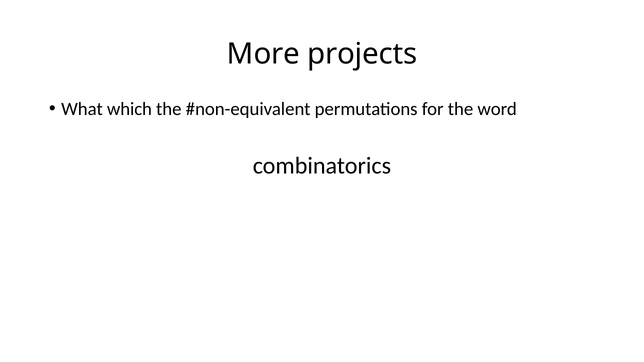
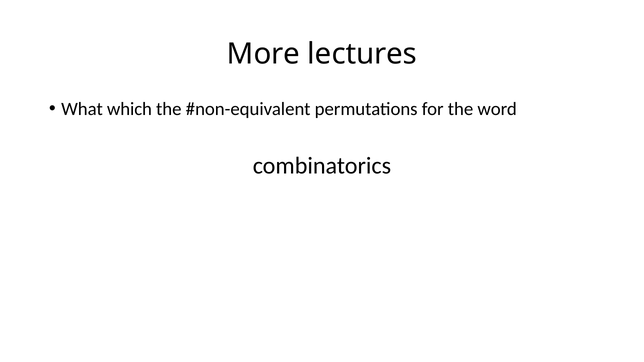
projects: projects -> lectures
